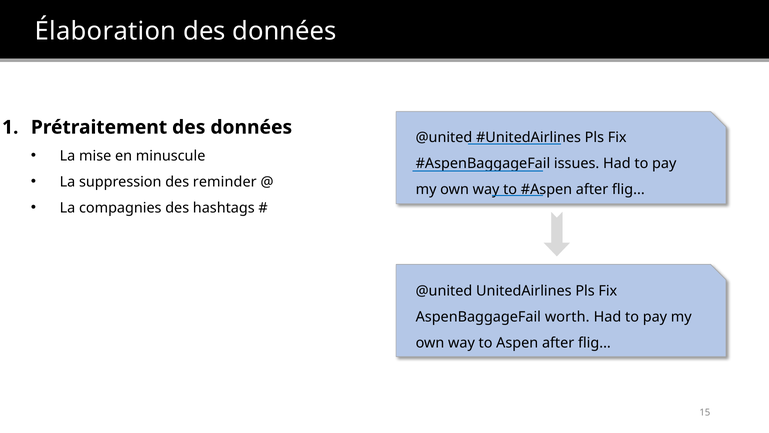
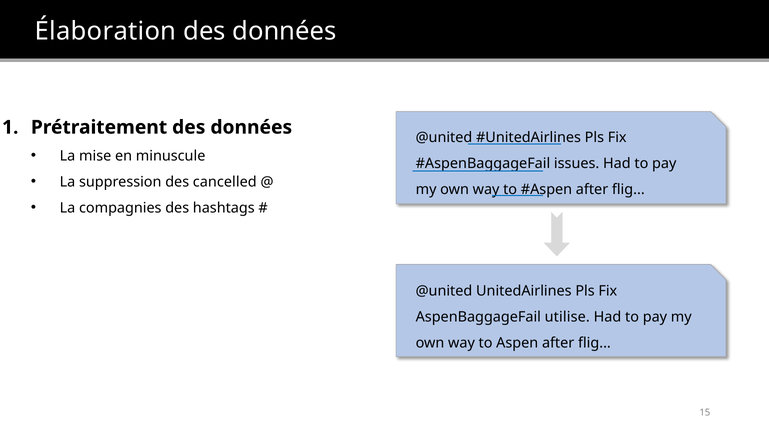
reminder: reminder -> cancelled
worth: worth -> utilise
